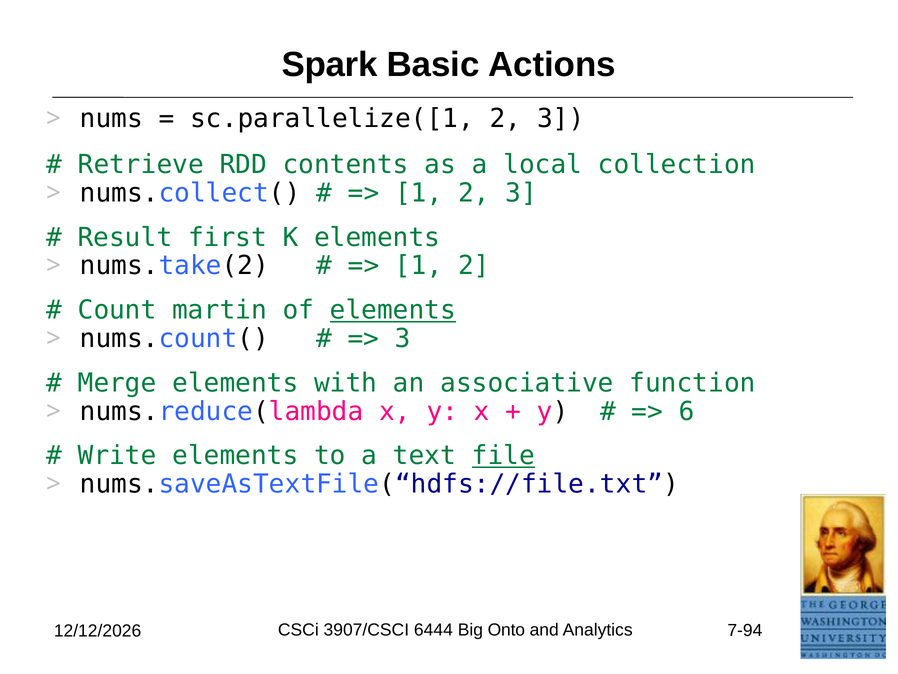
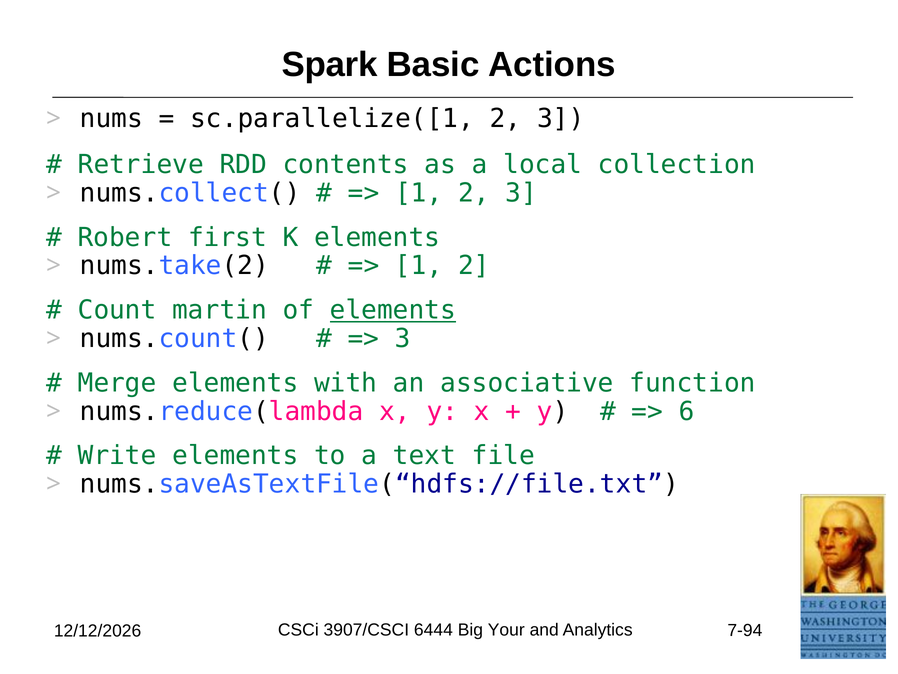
Result: Result -> Robert
file underline: present -> none
Onto: Onto -> Your
